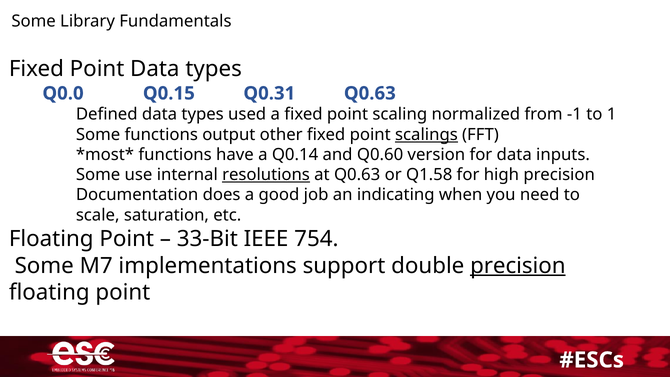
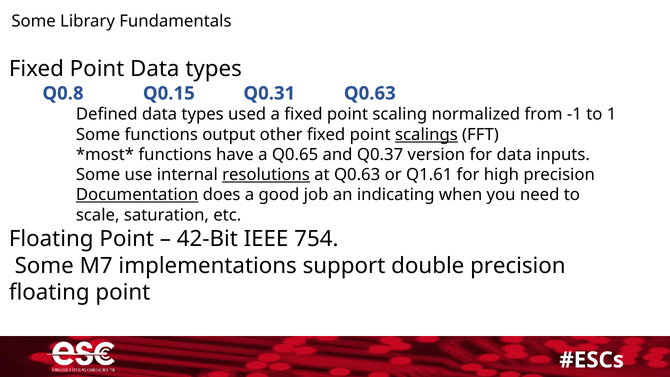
Q0.0: Q0.0 -> Q0.8
Q0.14: Q0.14 -> Q0.65
Q0.60: Q0.60 -> Q0.37
Q1.58: Q1.58 -> Q1.61
Documentation underline: none -> present
33-Bit: 33-Bit -> 42-Bit
precision at (518, 266) underline: present -> none
